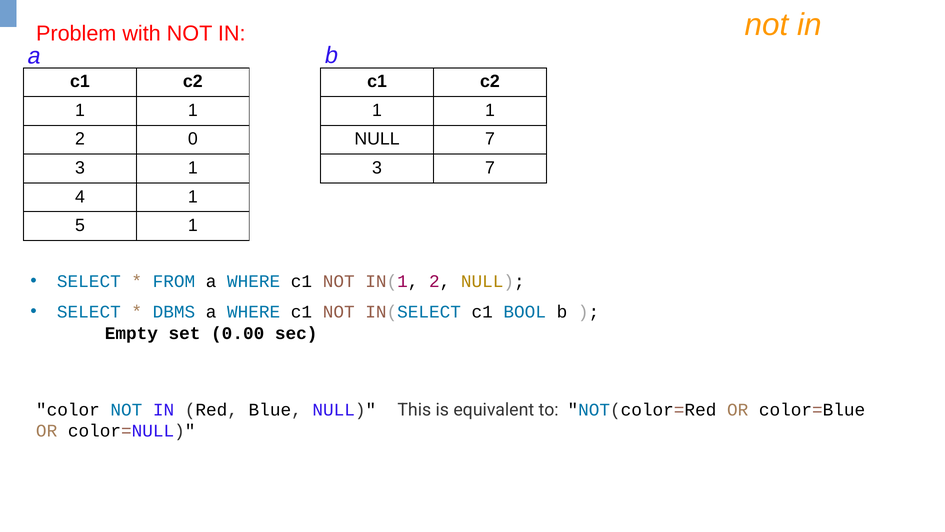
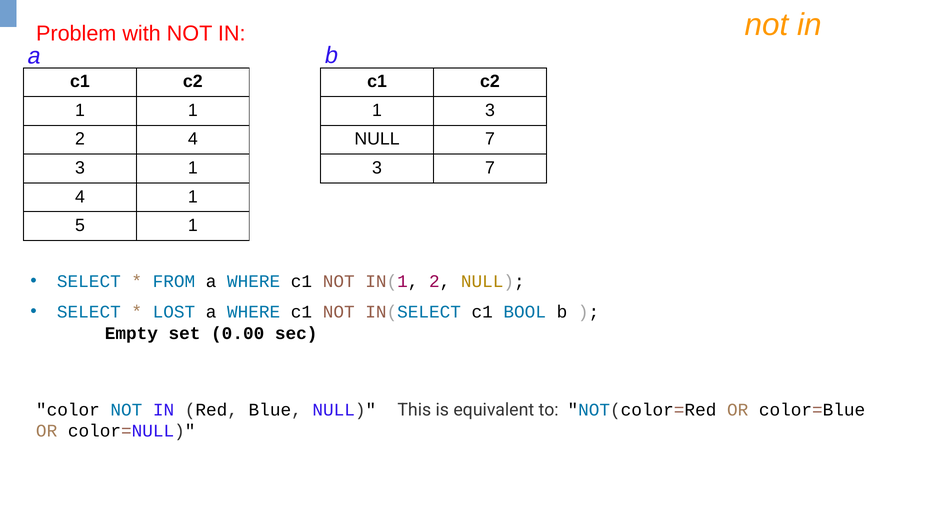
1 at (490, 110): 1 -> 3
2 0: 0 -> 4
DBMS: DBMS -> LOST
